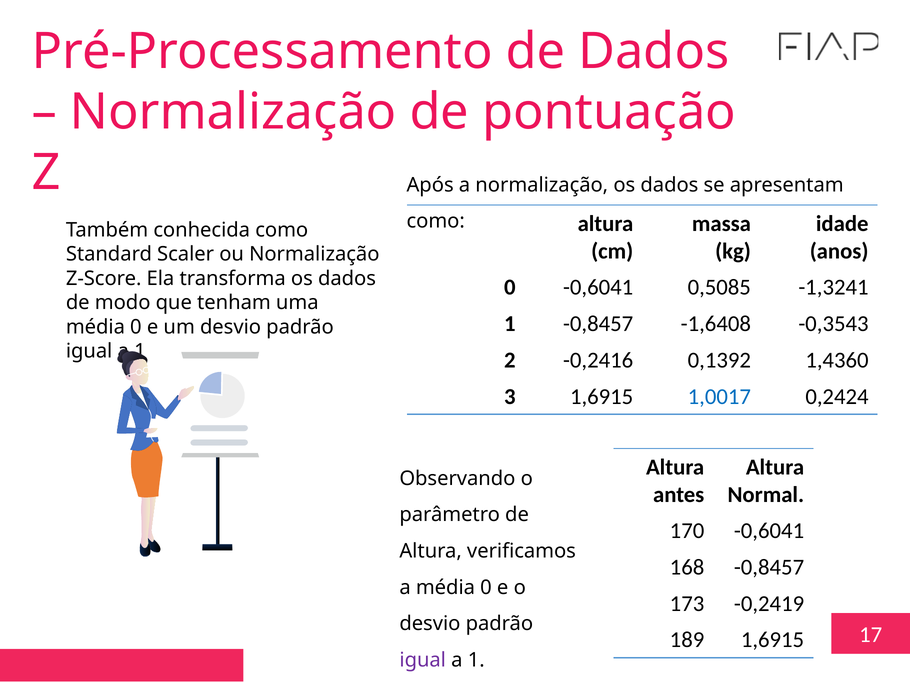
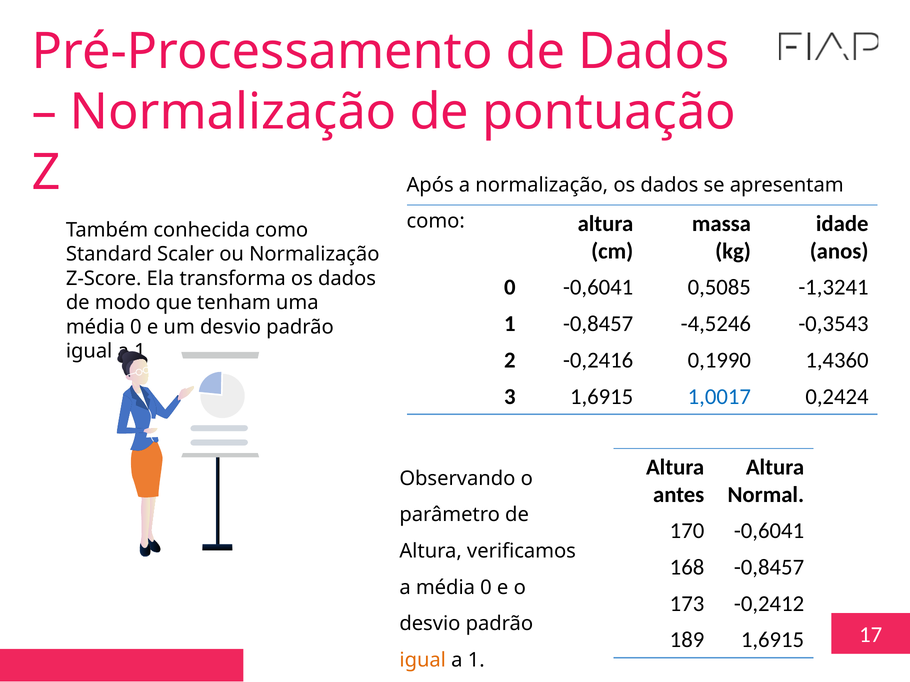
-1,6408: -1,6408 -> -4,5246
0,1392: 0,1392 -> 0,1990
-0,2419: -0,2419 -> -0,2412
igual at (423, 661) colour: purple -> orange
